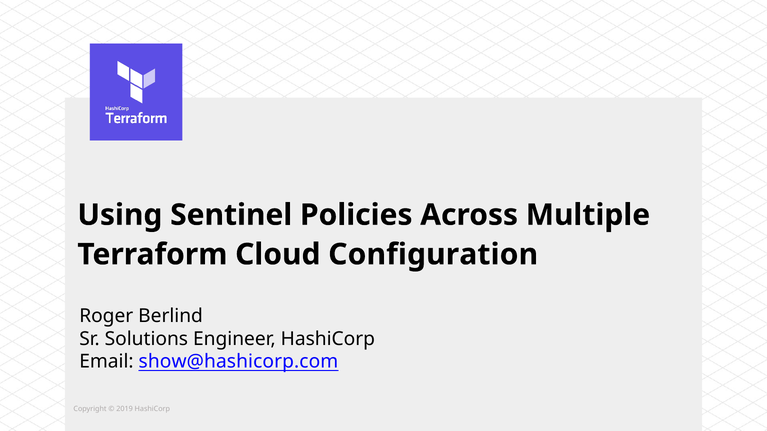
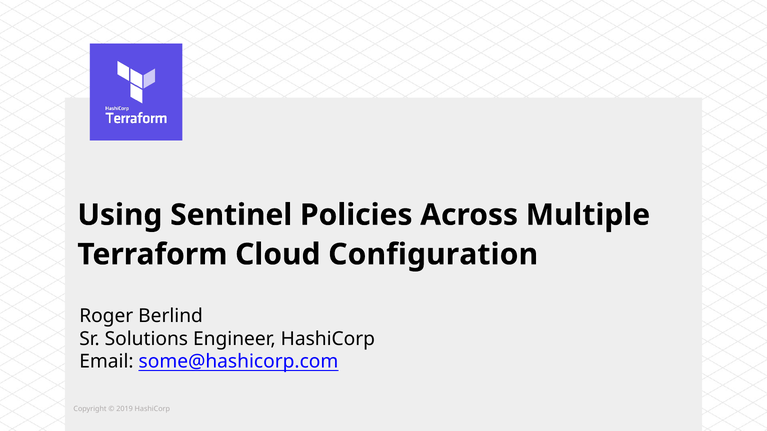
show@hashicorp.com: show@hashicorp.com -> some@hashicorp.com
